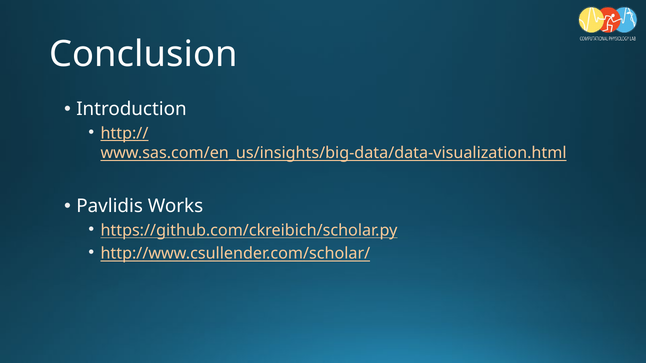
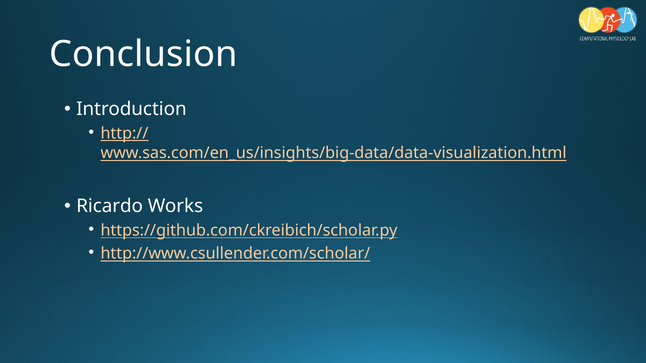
Pavlidis: Pavlidis -> Ricardo
